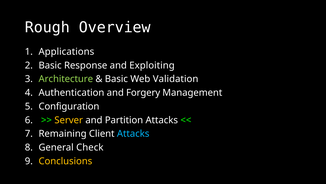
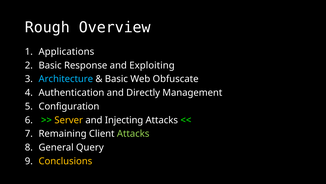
Architecture colour: light green -> light blue
Validation: Validation -> Obfuscate
Forgery: Forgery -> Directly
Partition: Partition -> Injecting
Attacks at (133, 133) colour: light blue -> light green
Check: Check -> Query
